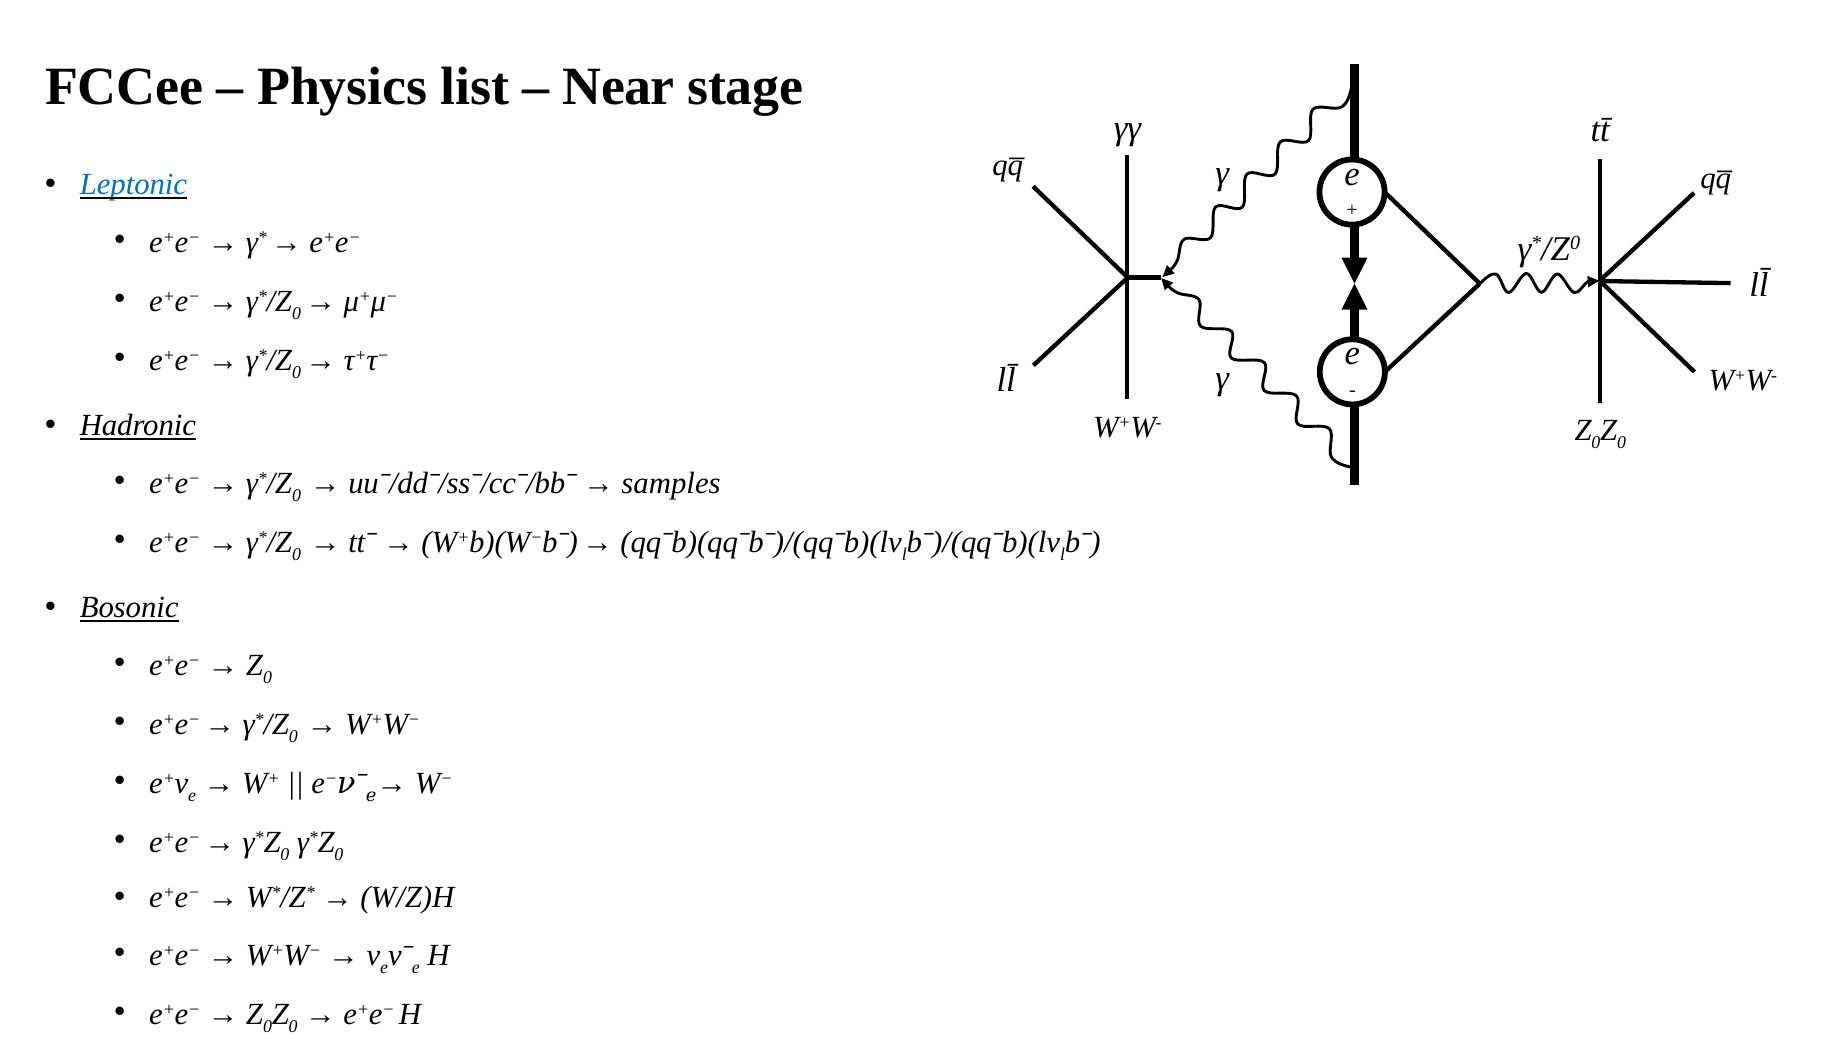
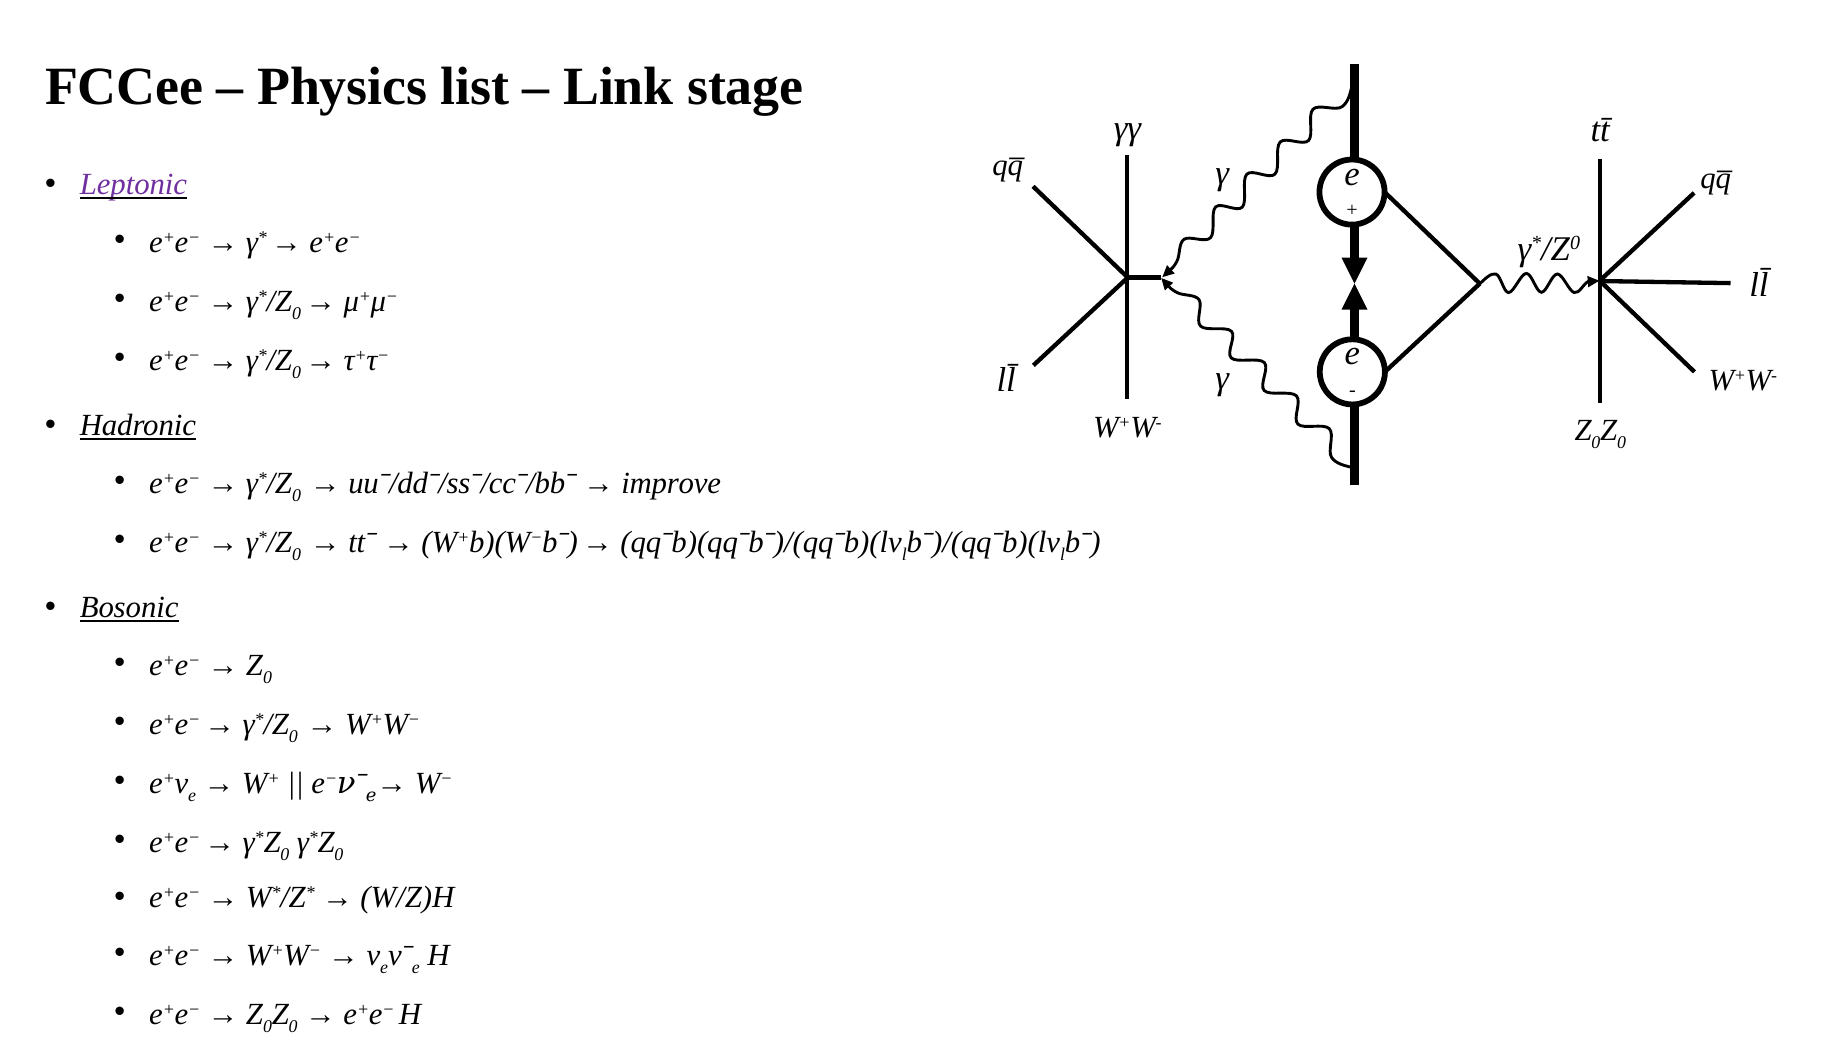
Near: Near -> Link
Leptonic colour: blue -> purple
samples: samples -> improve
